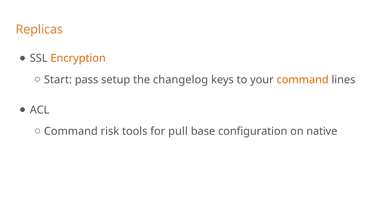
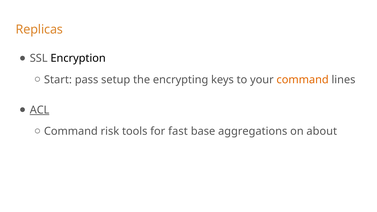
Encryption colour: orange -> black
changelog: changelog -> encrypting
ACL underline: none -> present
pull: pull -> fast
configuration: configuration -> aggregations
native: native -> about
